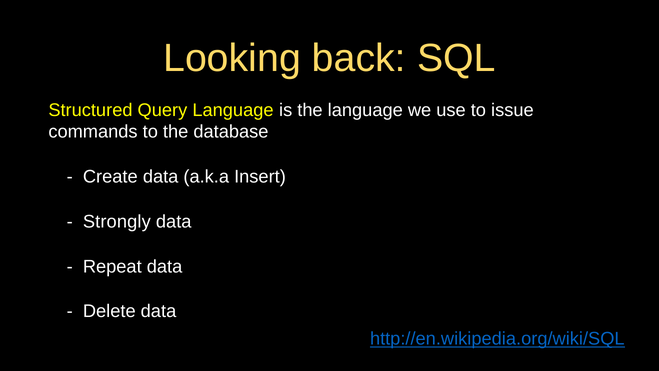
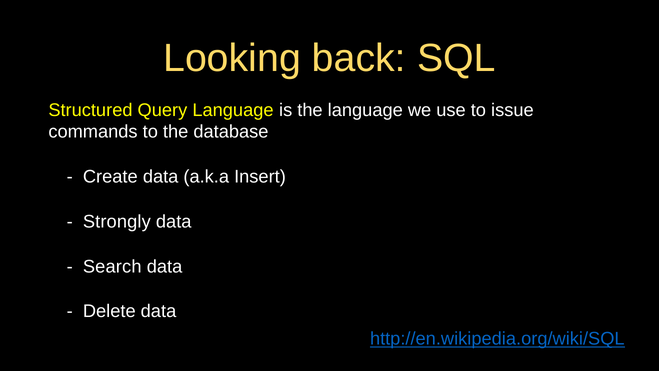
Repeat: Repeat -> Search
